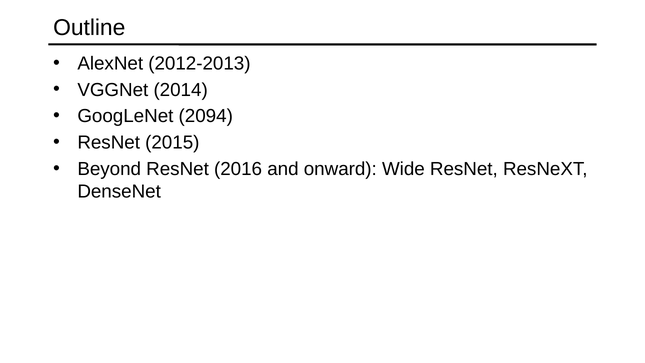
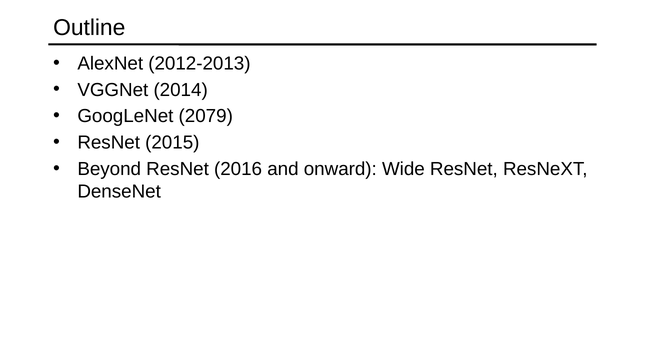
2094: 2094 -> 2079
